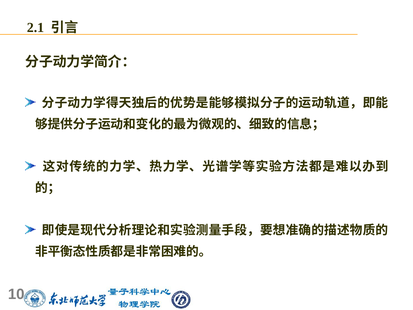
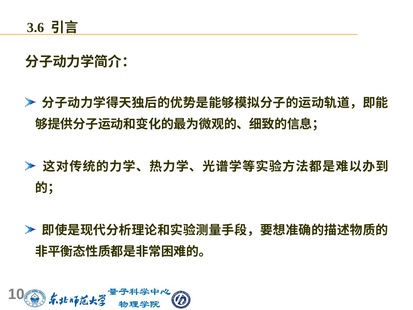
2.1: 2.1 -> 3.6
